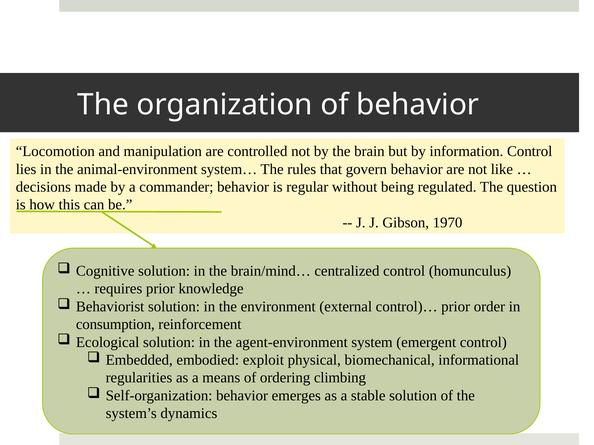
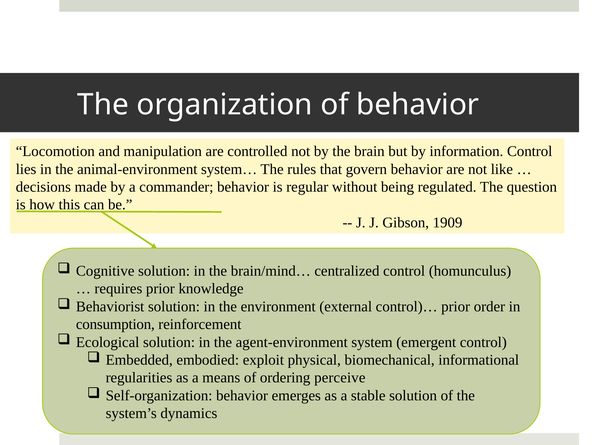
1970: 1970 -> 1909
climbing: climbing -> perceive
